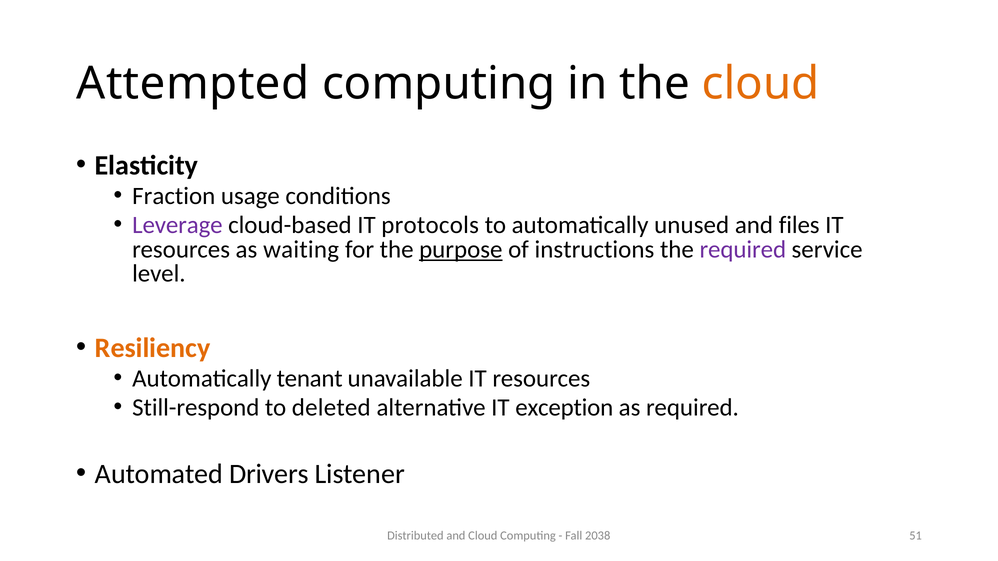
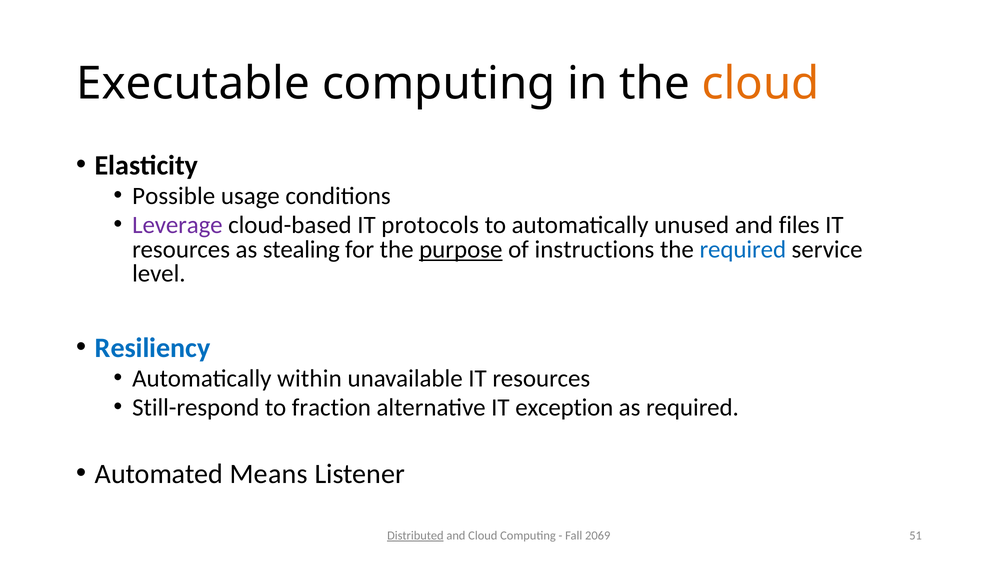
Attempted: Attempted -> Executable
Fraction: Fraction -> Possible
waiting: waiting -> stealing
required at (743, 249) colour: purple -> blue
Resiliency colour: orange -> blue
tenant: tenant -> within
deleted: deleted -> fraction
Drivers: Drivers -> Means
Distributed underline: none -> present
2038: 2038 -> 2069
